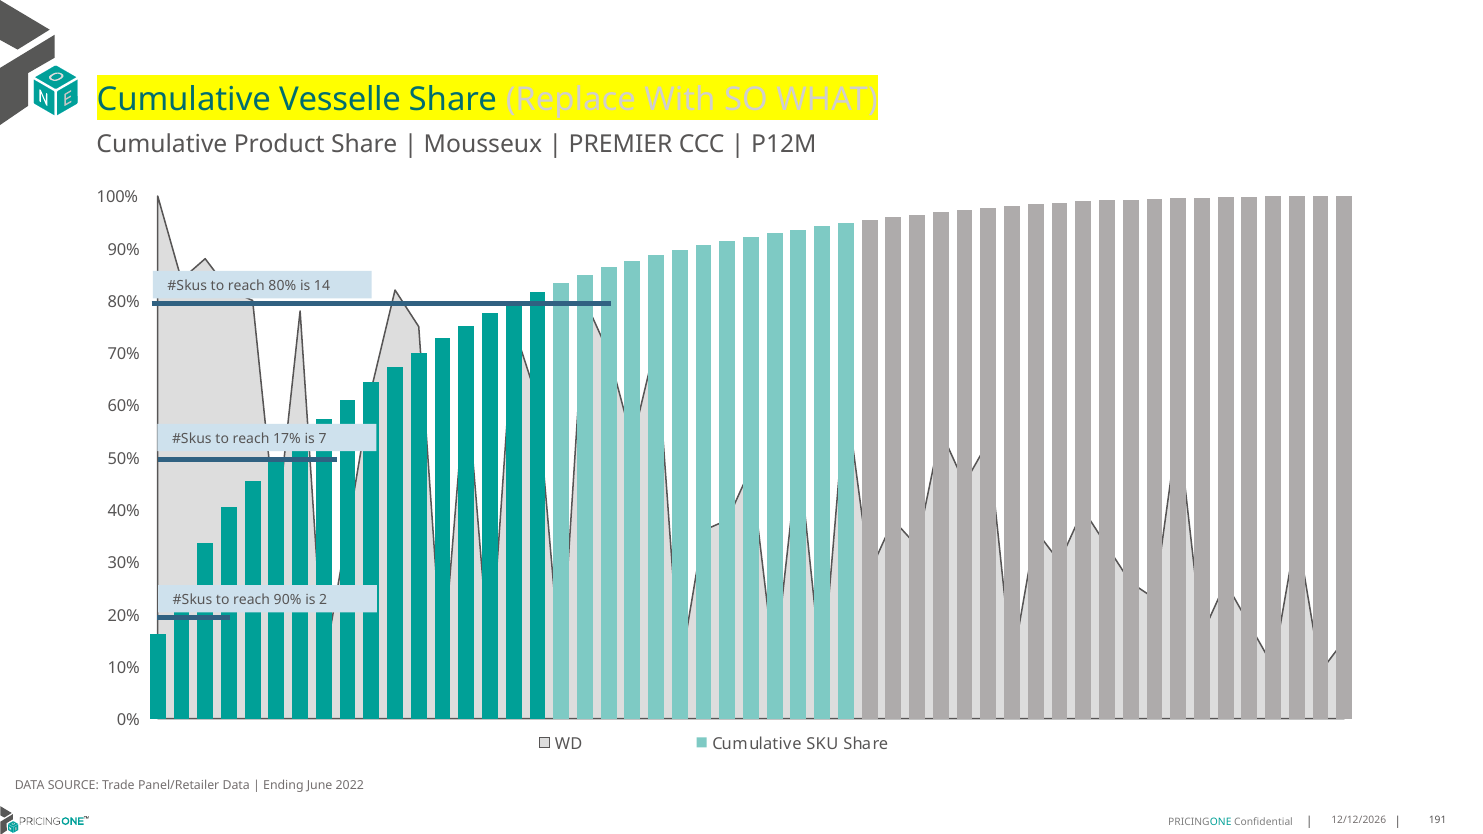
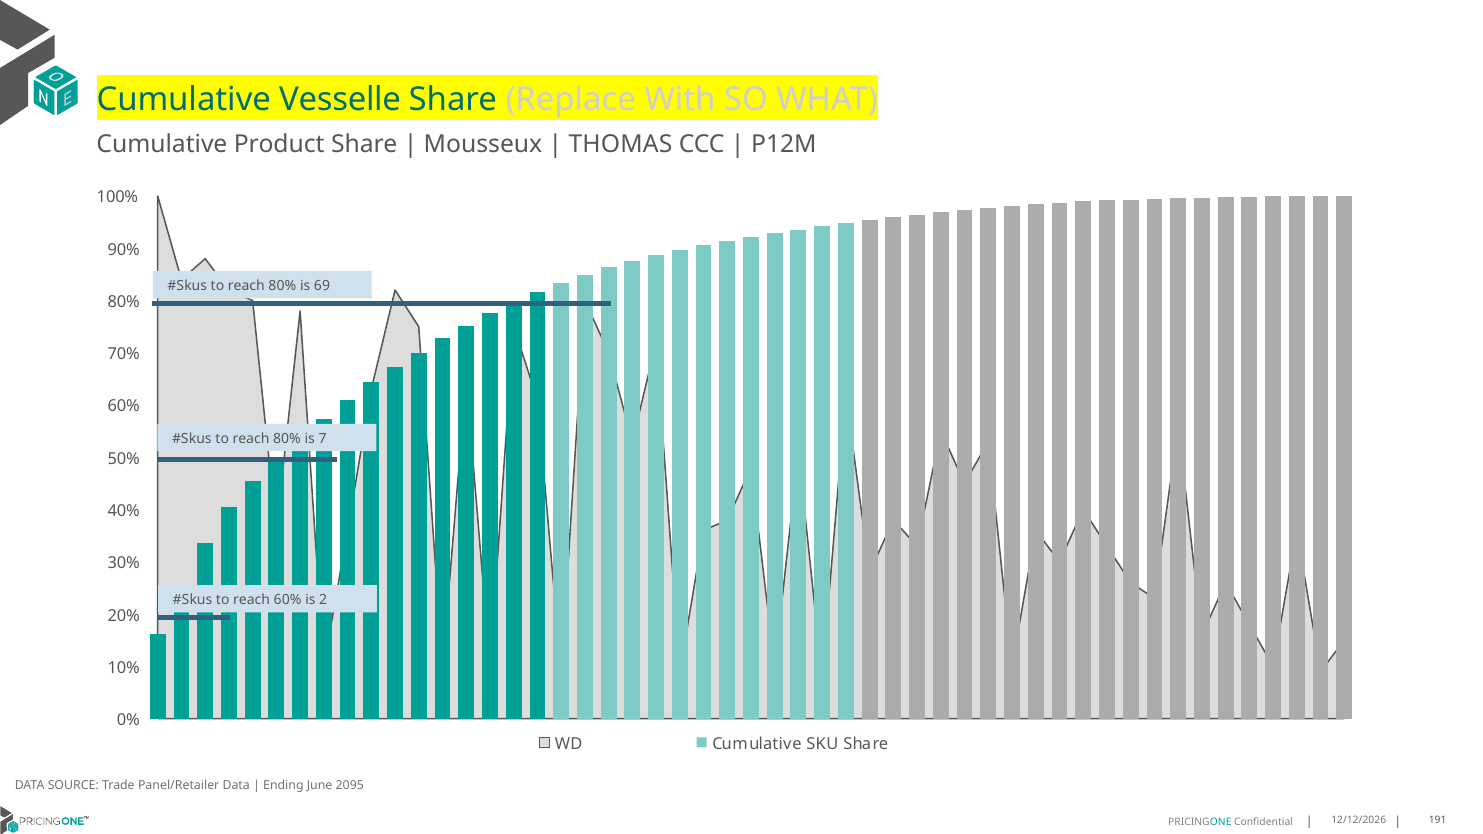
PREMIER: PREMIER -> THOMAS
14: 14 -> 69
17% at (287, 439): 17% -> 80%
reach 90%: 90% -> 60%
2022: 2022 -> 2095
